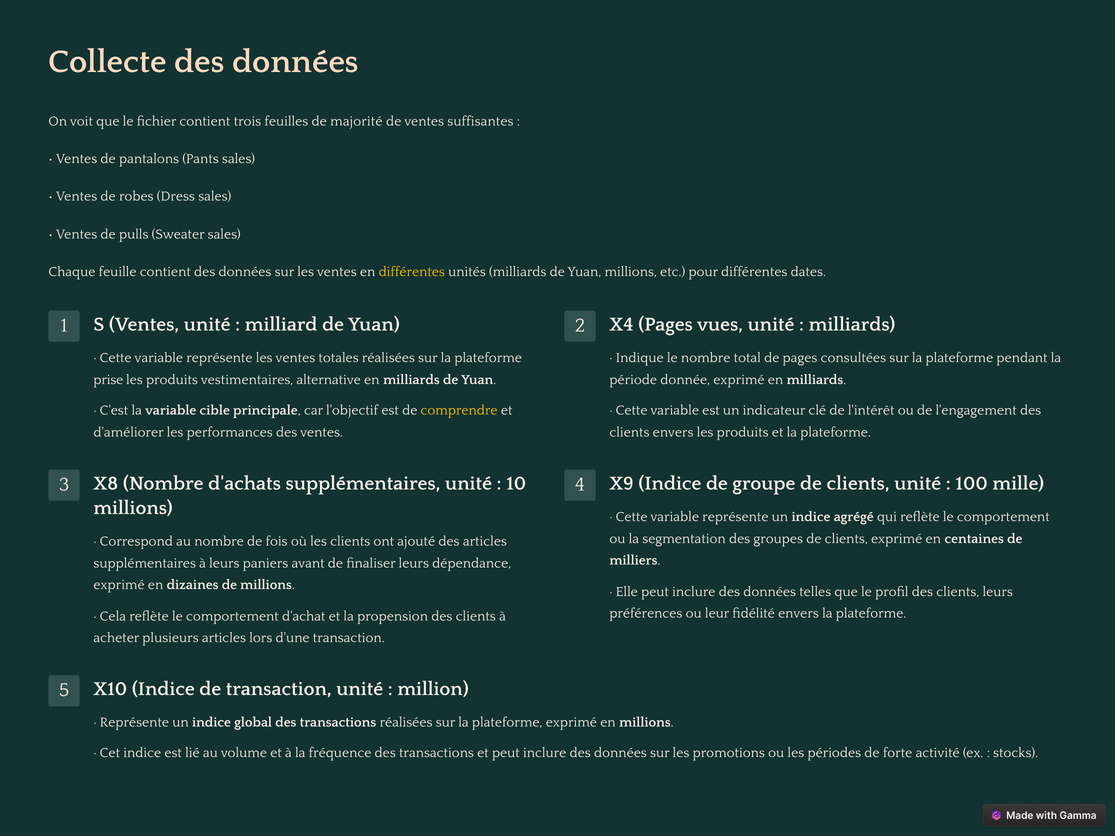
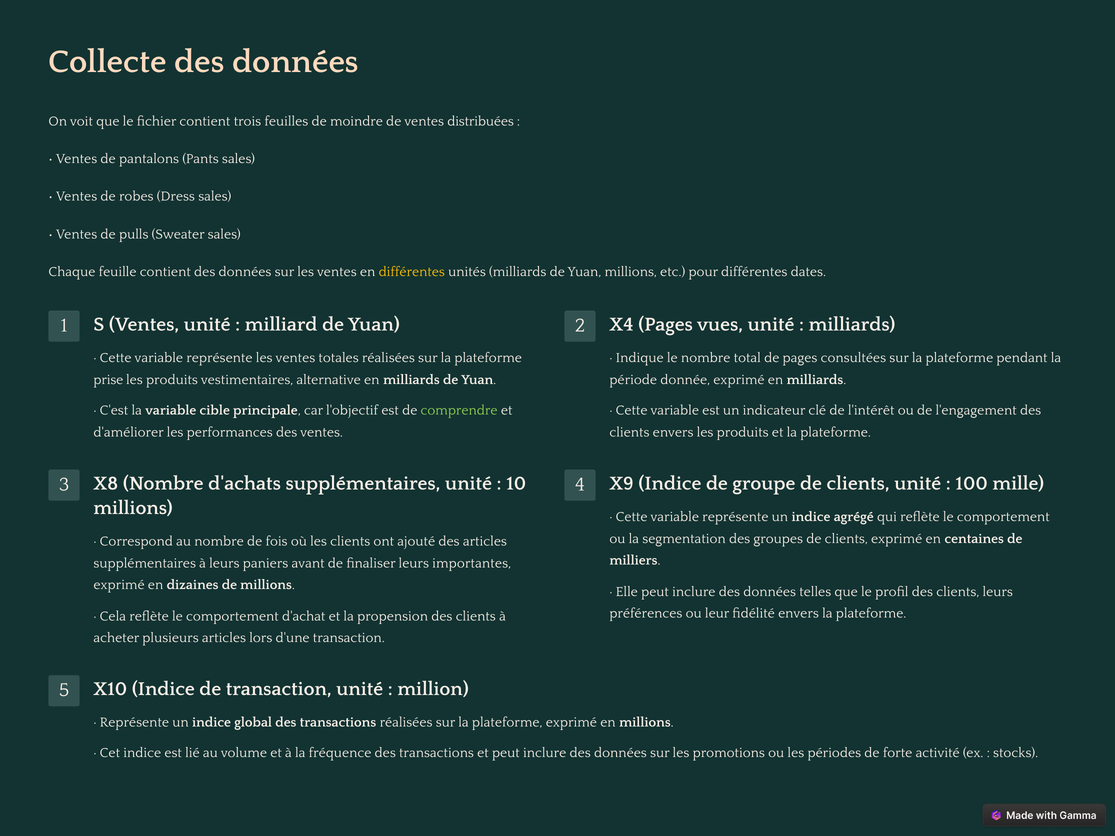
majorité: majorité -> moindre
suffisantes: suffisantes -> distribuées
comprendre colour: yellow -> light green
dépendance: dépendance -> importantes
